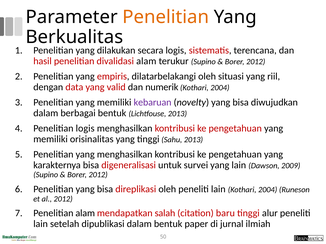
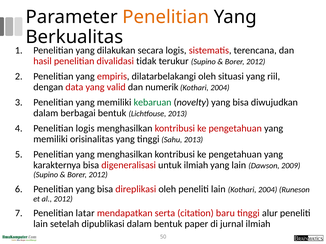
divalidasi alam: alam -> tidak
kebaruan colour: purple -> green
untuk survei: survei -> ilmiah
Penelitian alam: alam -> latar
salah: salah -> serta
